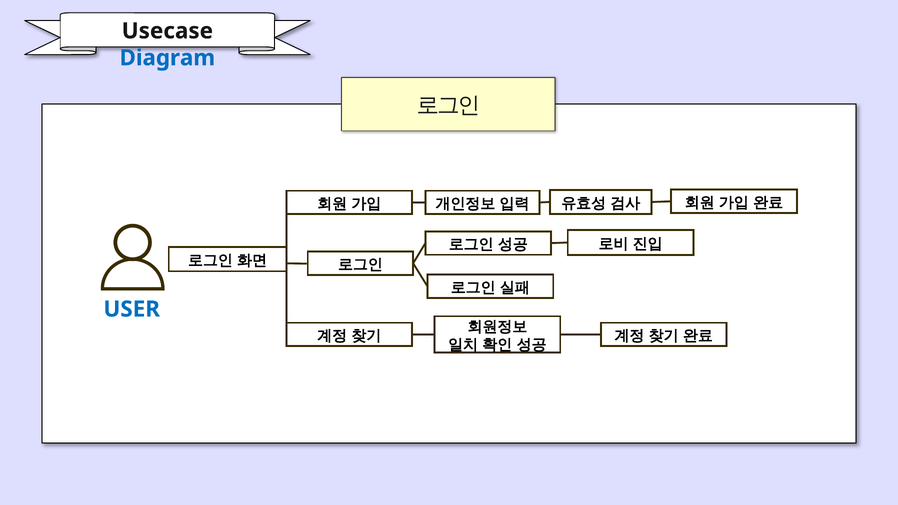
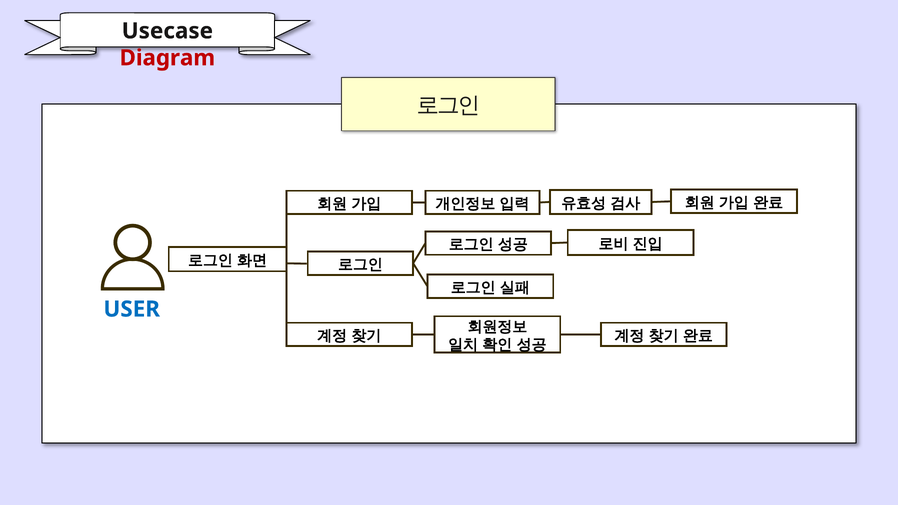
Diagram colour: blue -> red
